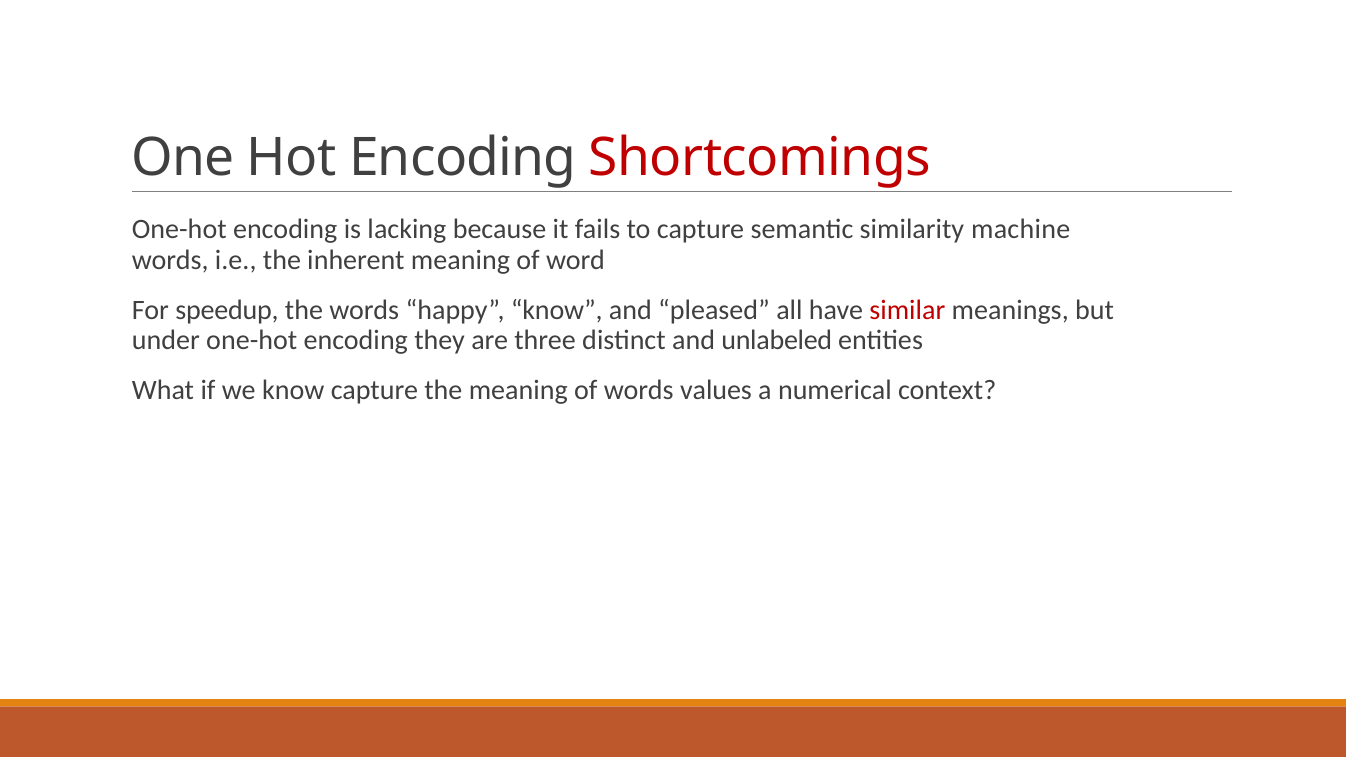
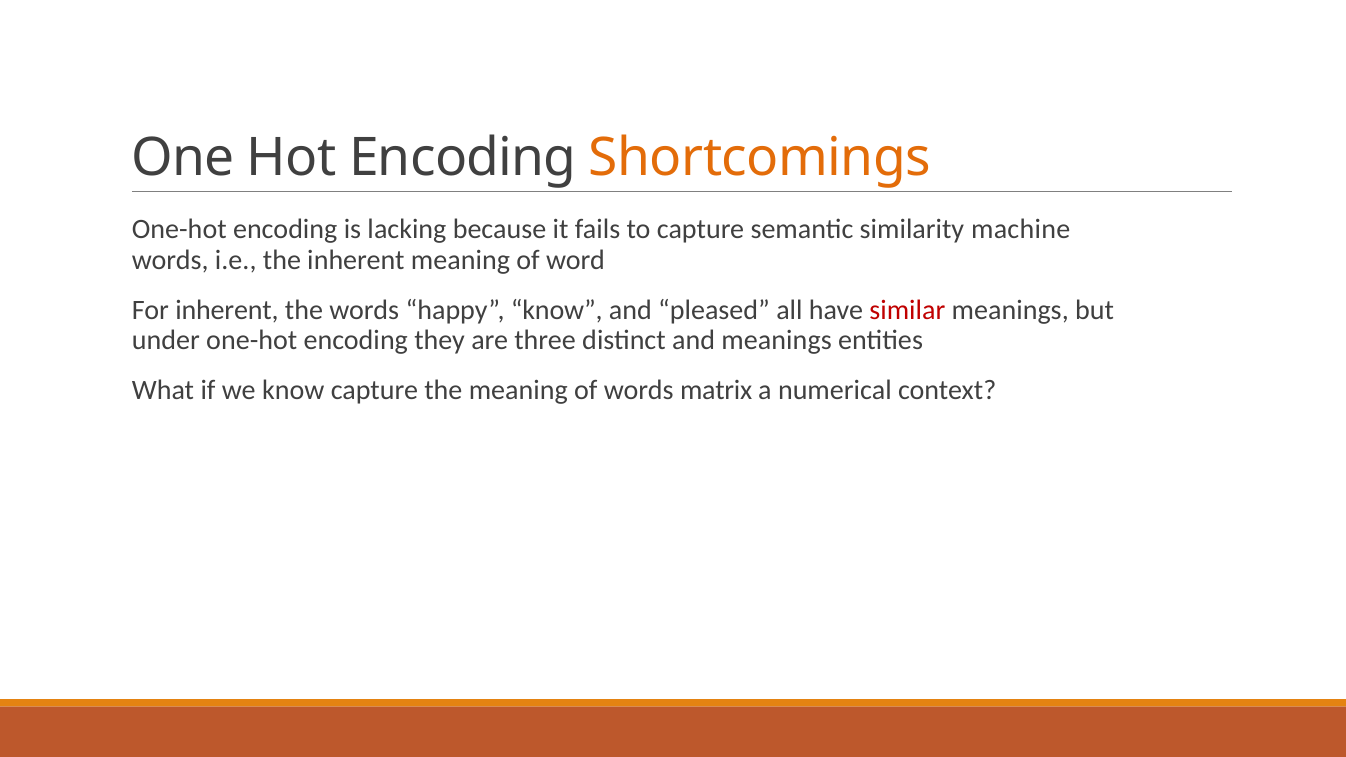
Shortcomings colour: red -> orange
For speedup: speedup -> inherent
and unlabeled: unlabeled -> meanings
values: values -> matrix
